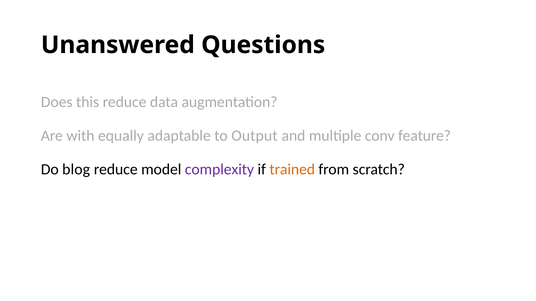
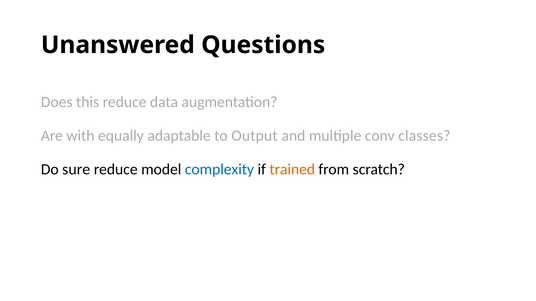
feature: feature -> classes
blog: blog -> sure
complexity colour: purple -> blue
